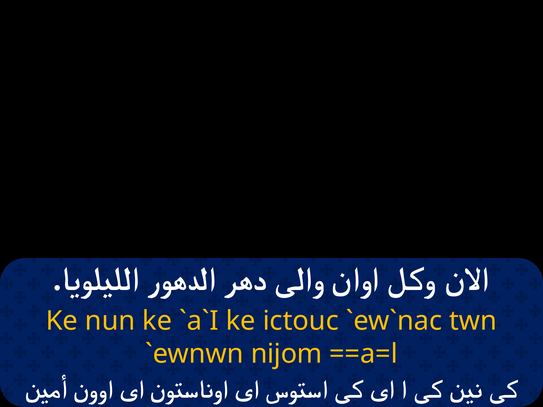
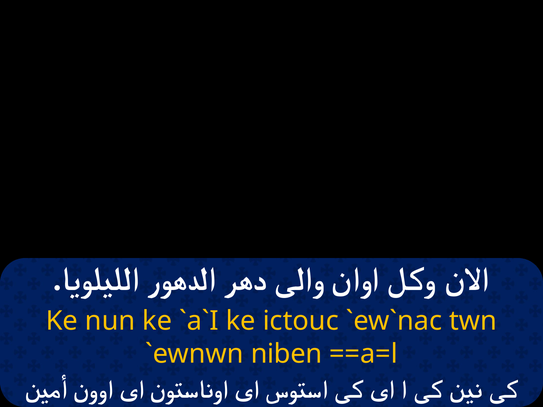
nijom: nijom -> niben
